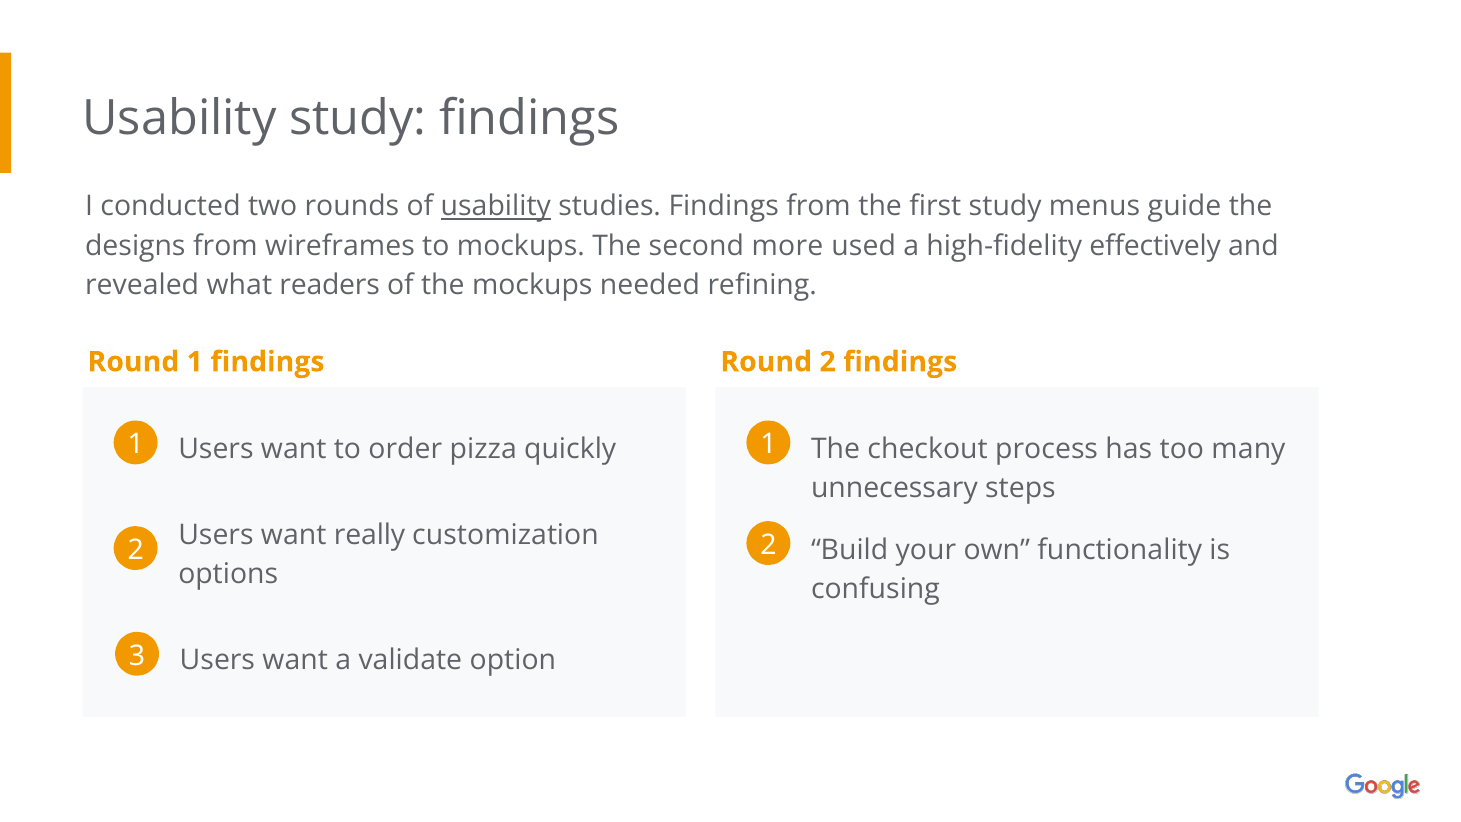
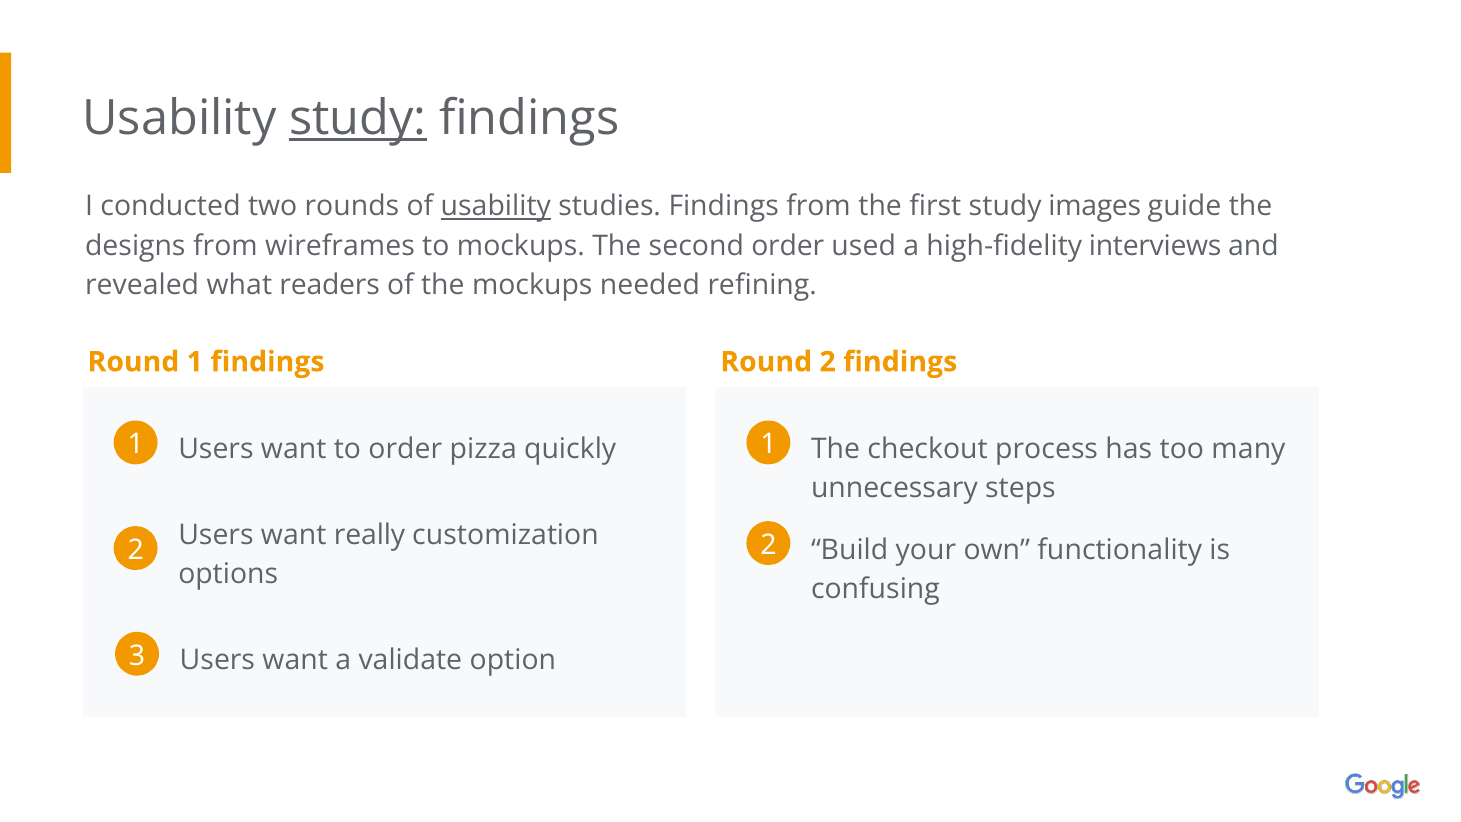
study at (358, 119) underline: none -> present
menus: menus -> images
second more: more -> order
effectively: effectively -> interviews
